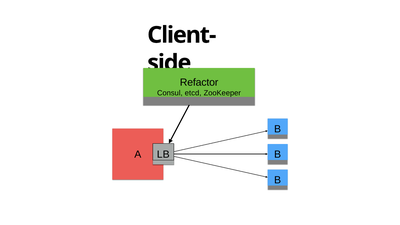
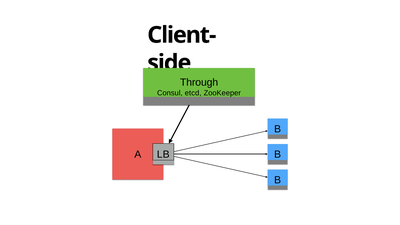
Refactor: Refactor -> Through
